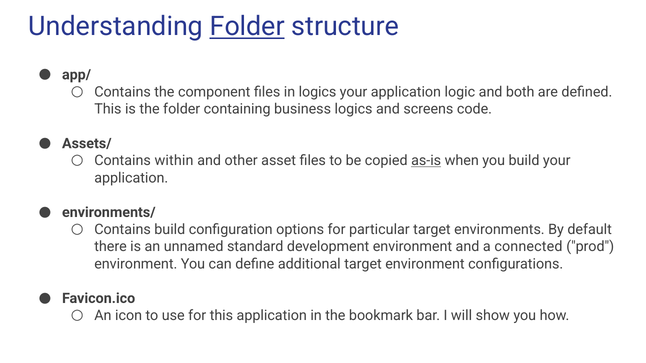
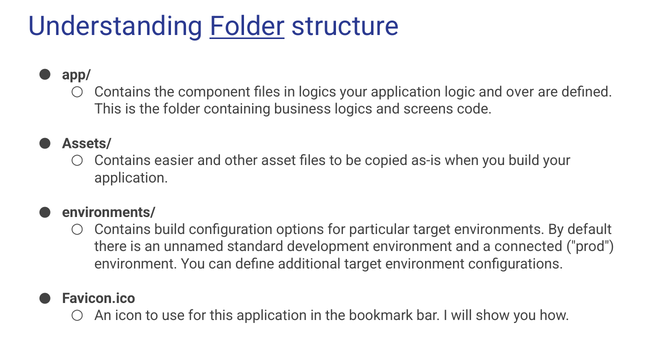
both: both -> over
within: within -> easier
as-is underline: present -> none
